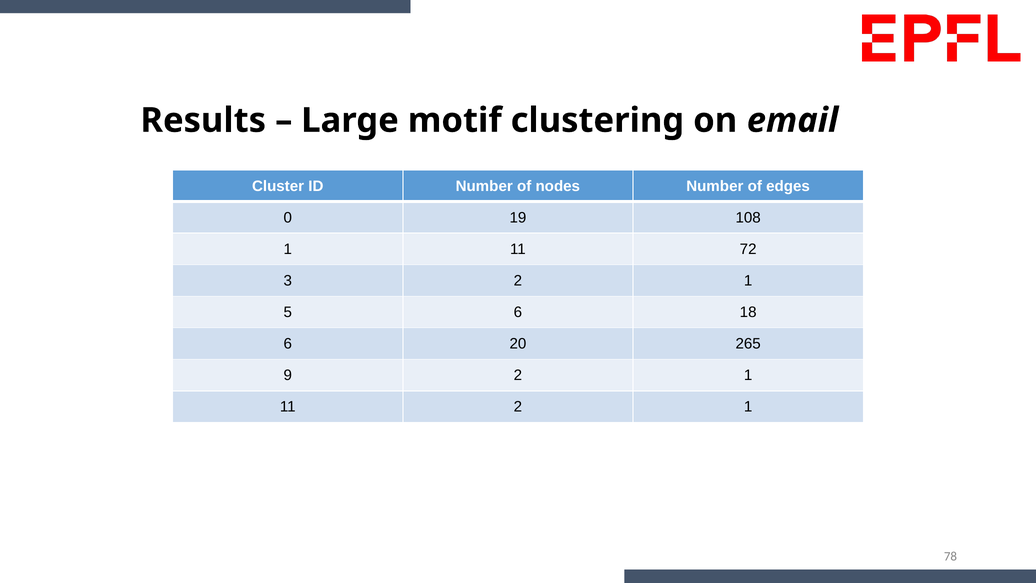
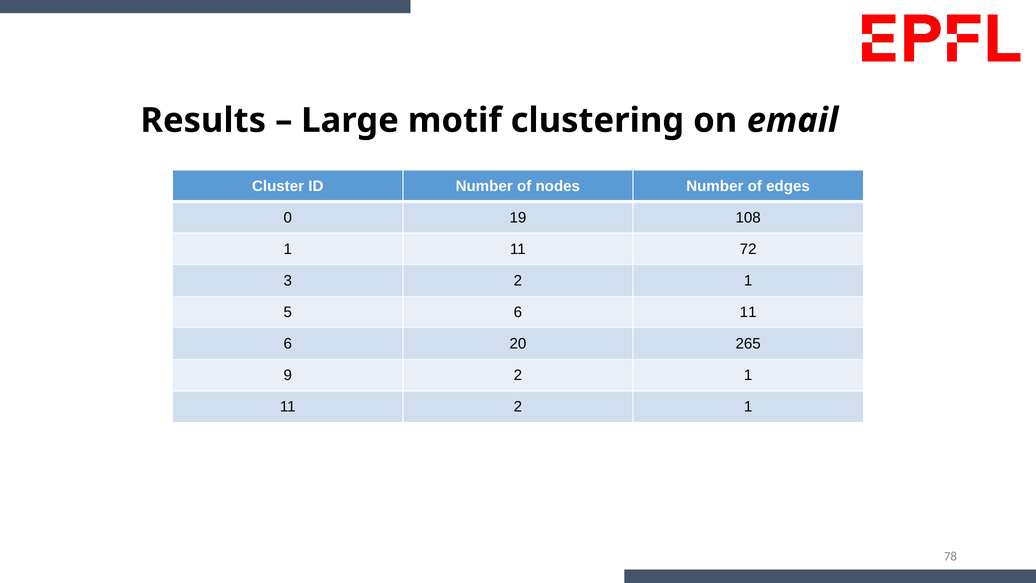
6 18: 18 -> 11
